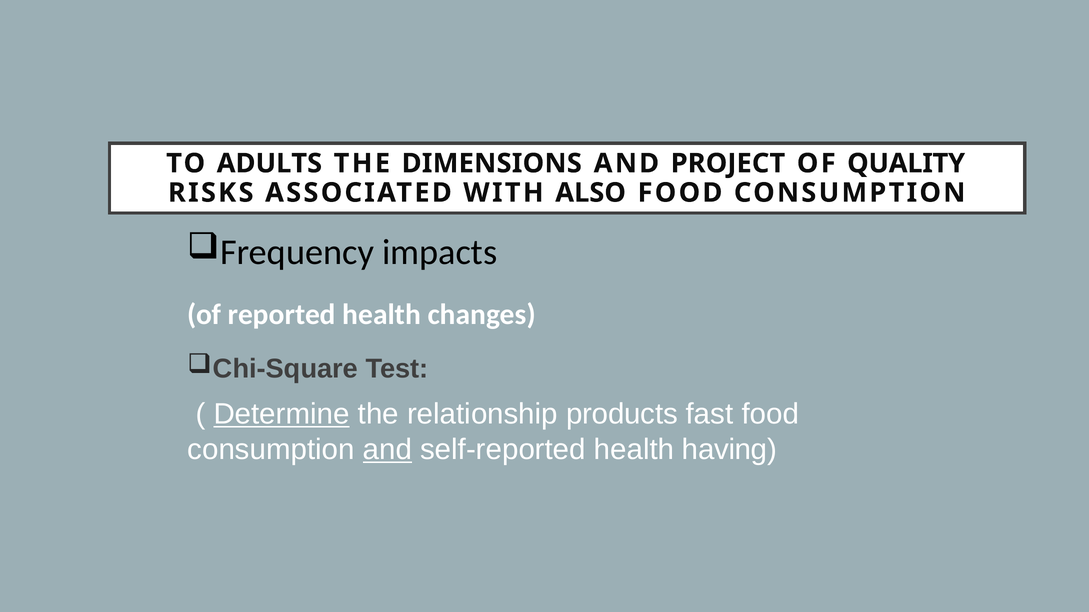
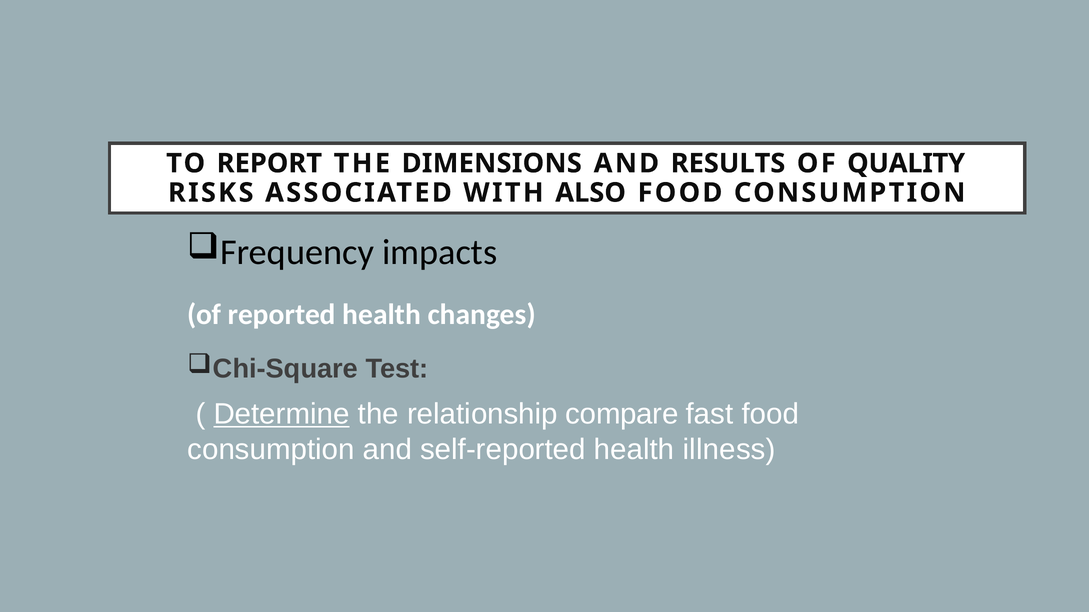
ADULTS: ADULTS -> REPORT
PROJECT: PROJECT -> RESULTS
products: products -> compare
and at (387, 450) underline: present -> none
having: having -> illness
